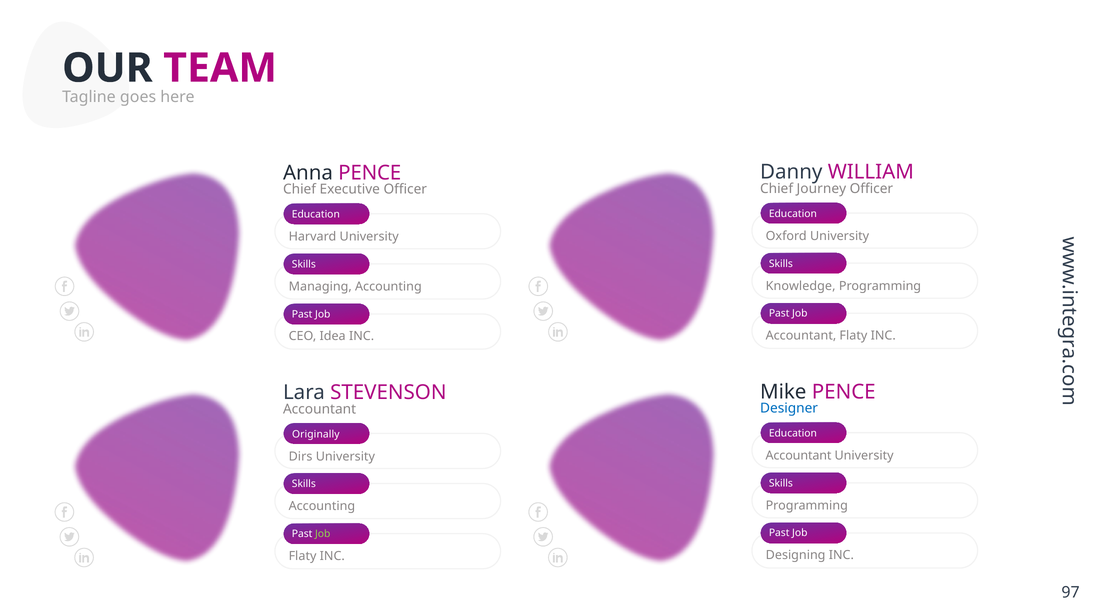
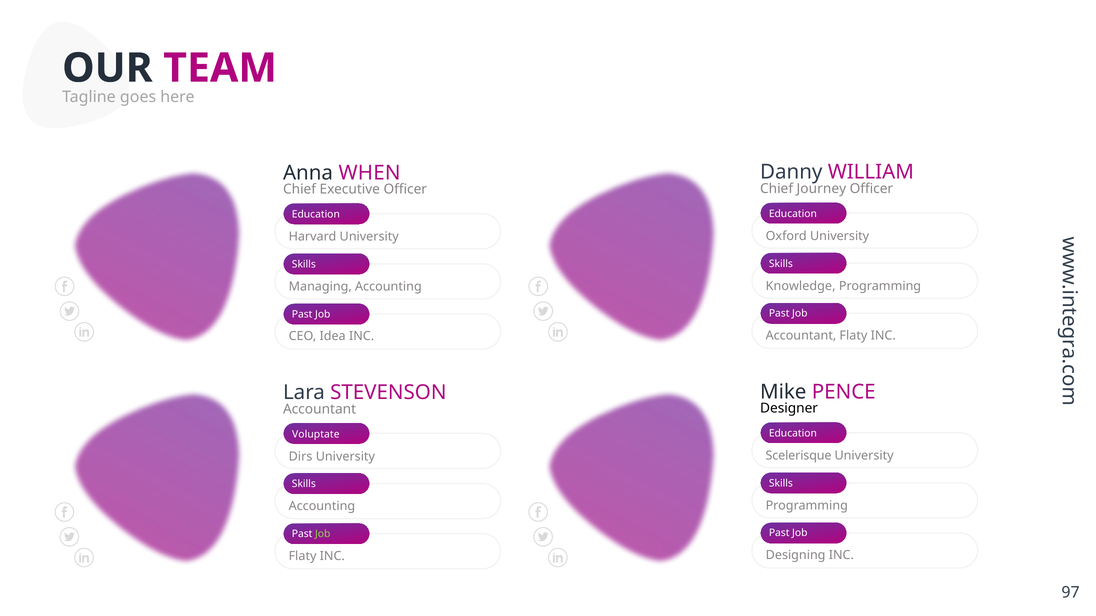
Anna PENCE: PENCE -> WHEN
Designer colour: blue -> black
Originally: Originally -> Voluptate
Accountant at (799, 456): Accountant -> Scelerisque
